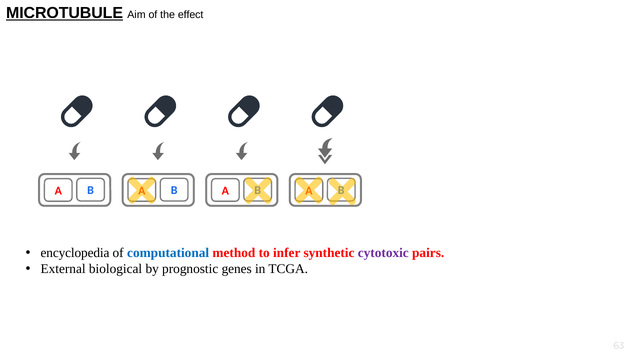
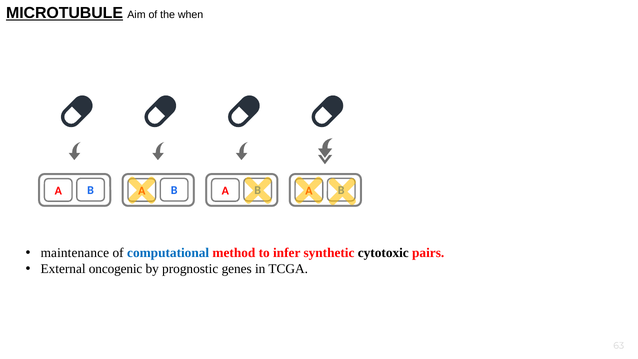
effect: effect -> when
encyclopedia: encyclopedia -> maintenance
cytotoxic colour: purple -> black
biological: biological -> oncogenic
